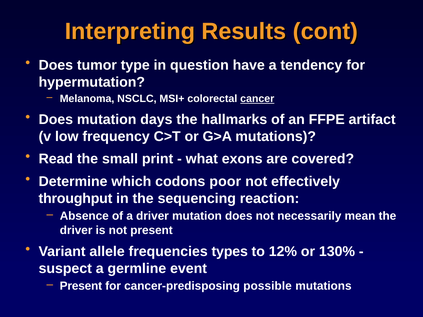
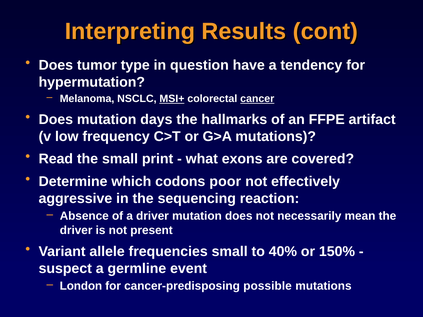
MSI+ underline: none -> present
throughput: throughput -> aggressive
frequencies types: types -> small
12%: 12% -> 40%
130%: 130% -> 150%
Present at (81, 286): Present -> London
